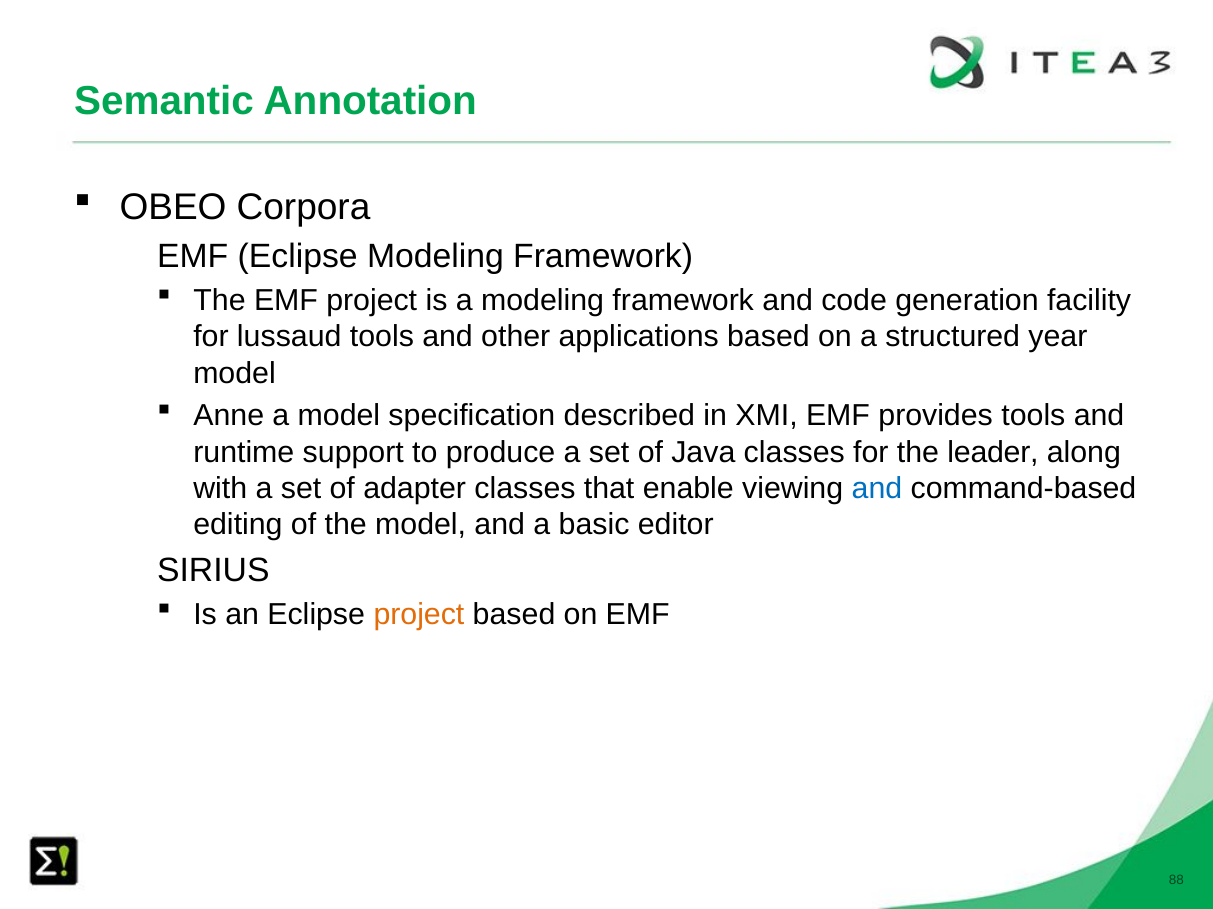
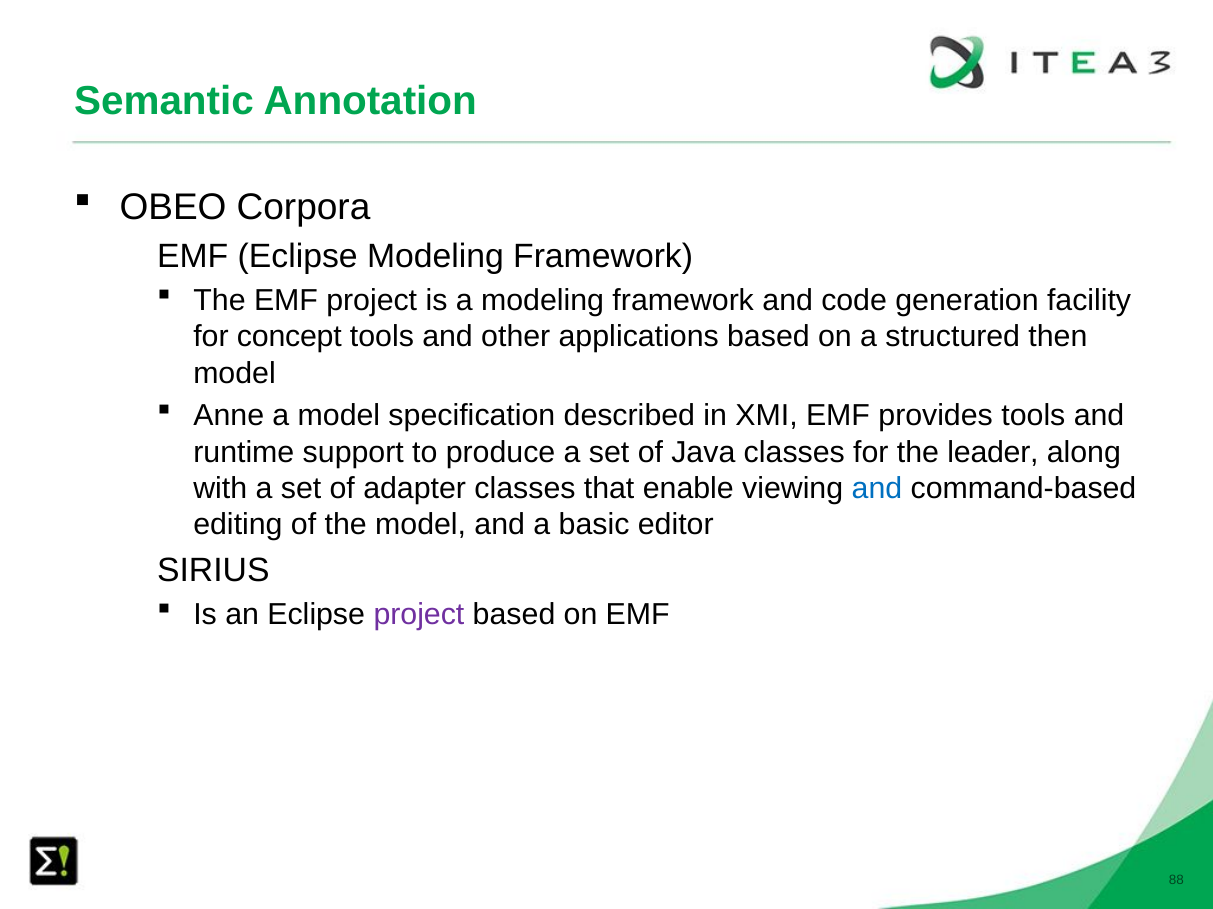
lussaud: lussaud -> concept
year: year -> then
project at (419, 615) colour: orange -> purple
